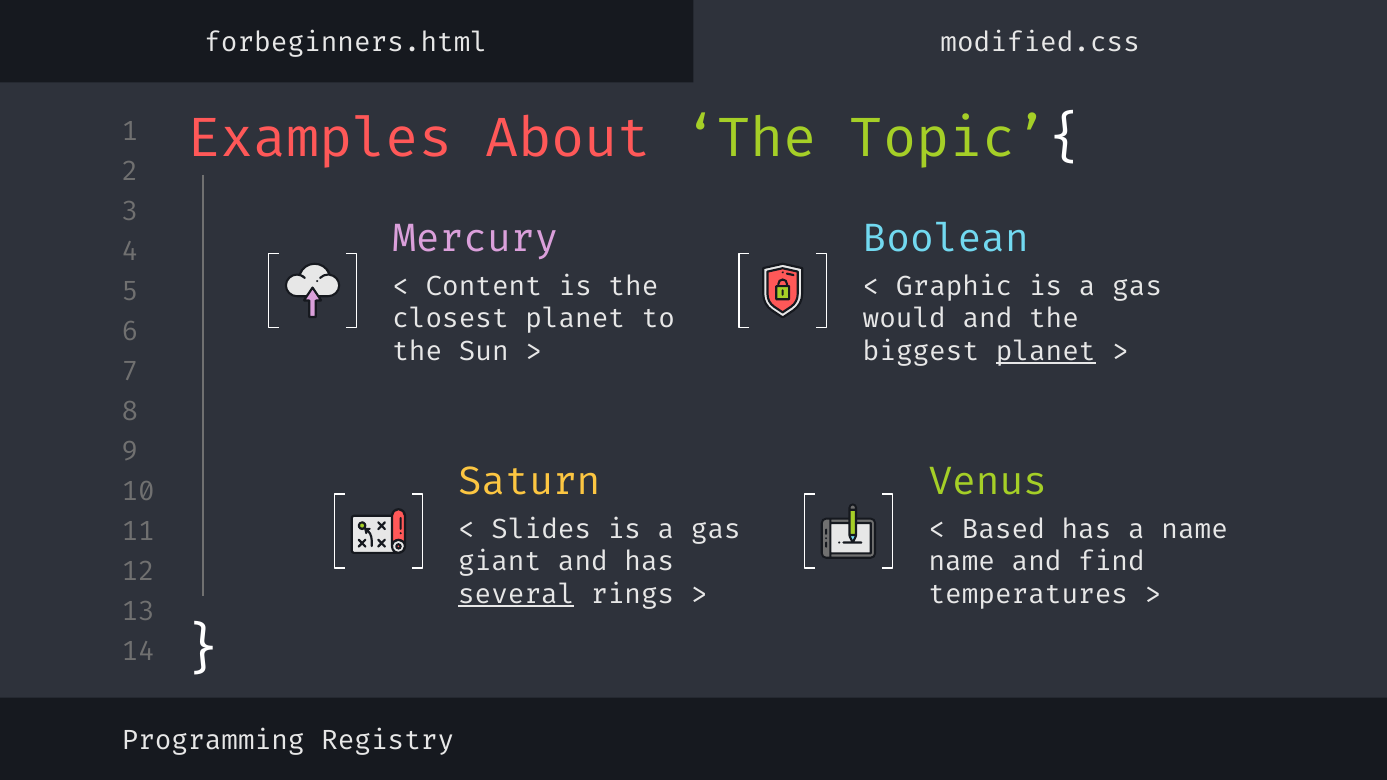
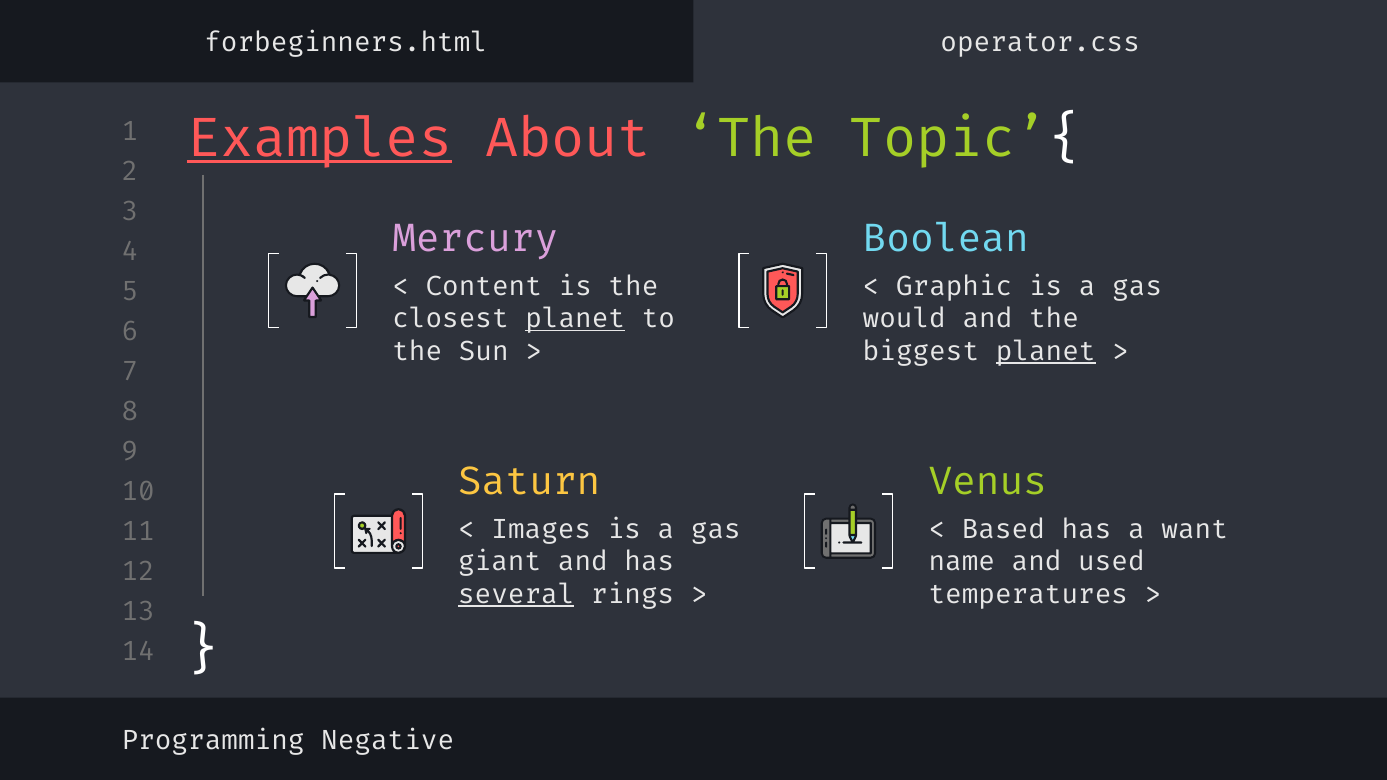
modified.css: modified.css -> operator.css
Examples underline: none -> present
planet at (575, 319) underline: none -> present
Slides: Slides -> Images
a name: name -> want
find: find -> used
Registry: Registry -> Negative
